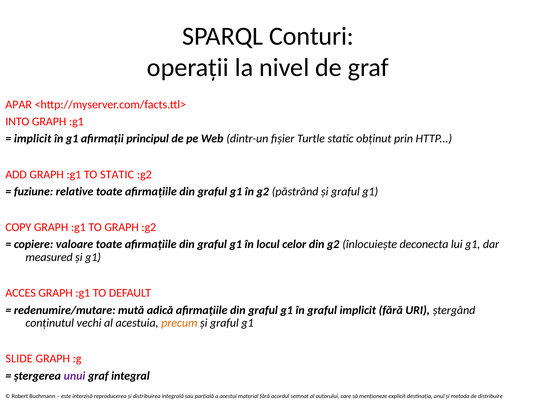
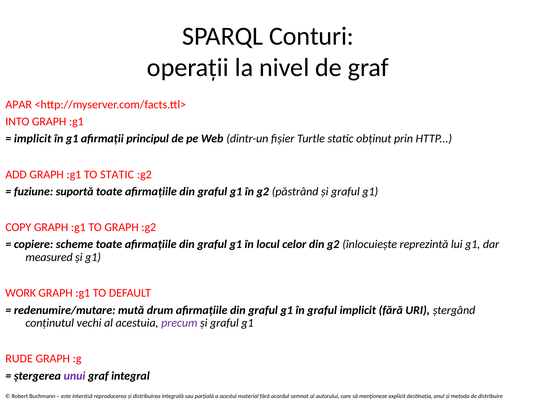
relative: relative -> suportă
valoare: valoare -> scheme
deconecta: deconecta -> reprezintă
ACCES: ACCES -> WORK
adică: adică -> drum
precum colour: orange -> purple
SLIDE: SLIDE -> RUDE
